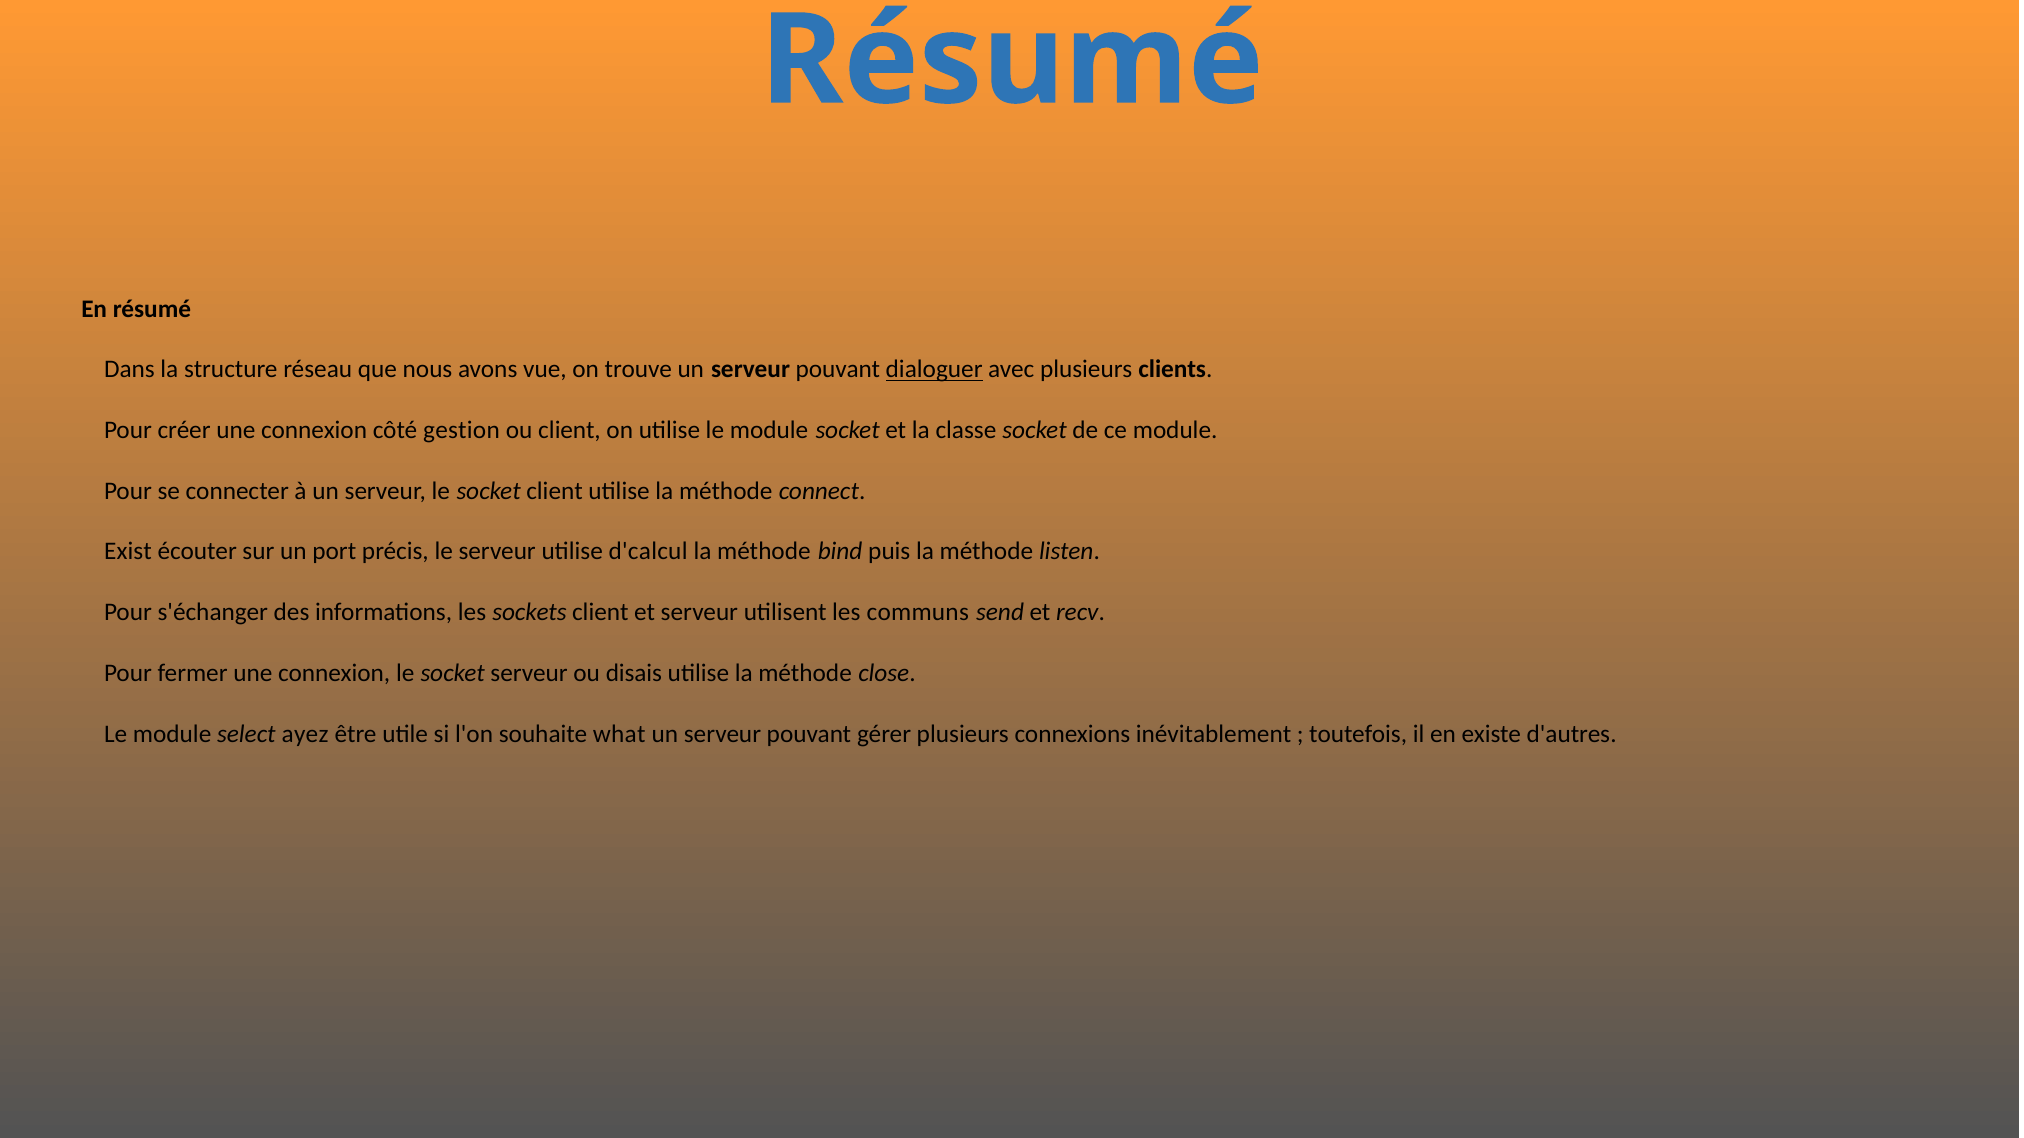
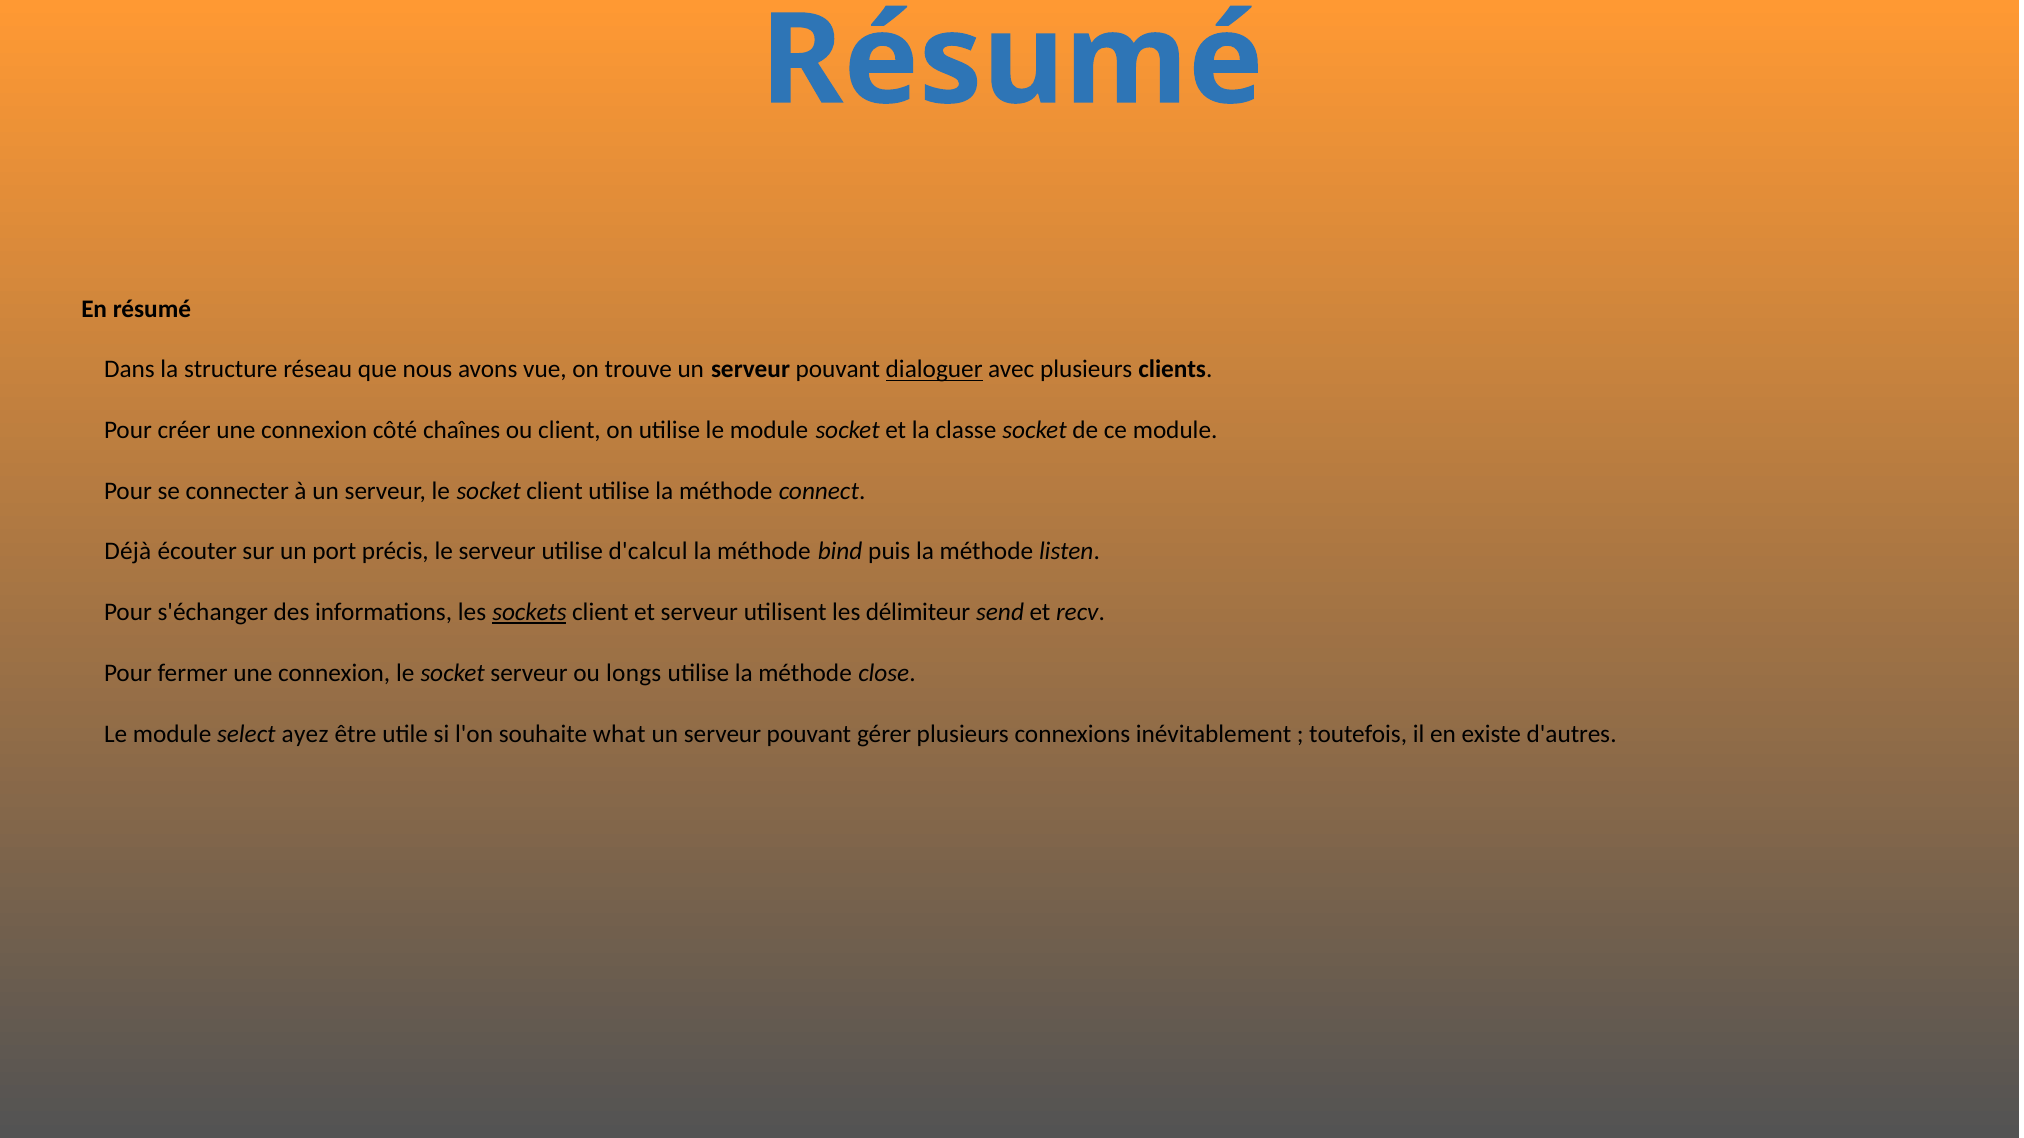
gestion: gestion -> chaînes
Exist: Exist -> Déjà
sockets underline: none -> present
communs: communs -> délimiteur
disais: disais -> longs
